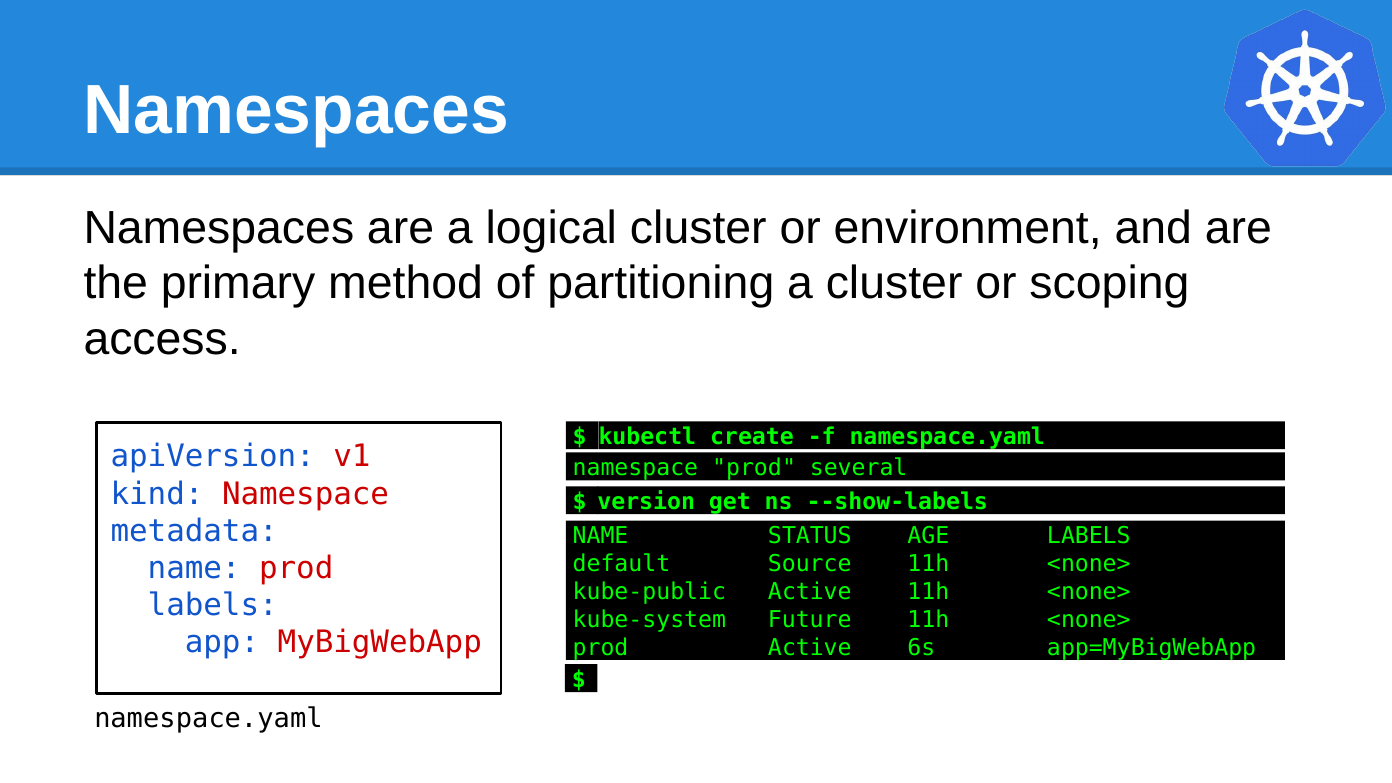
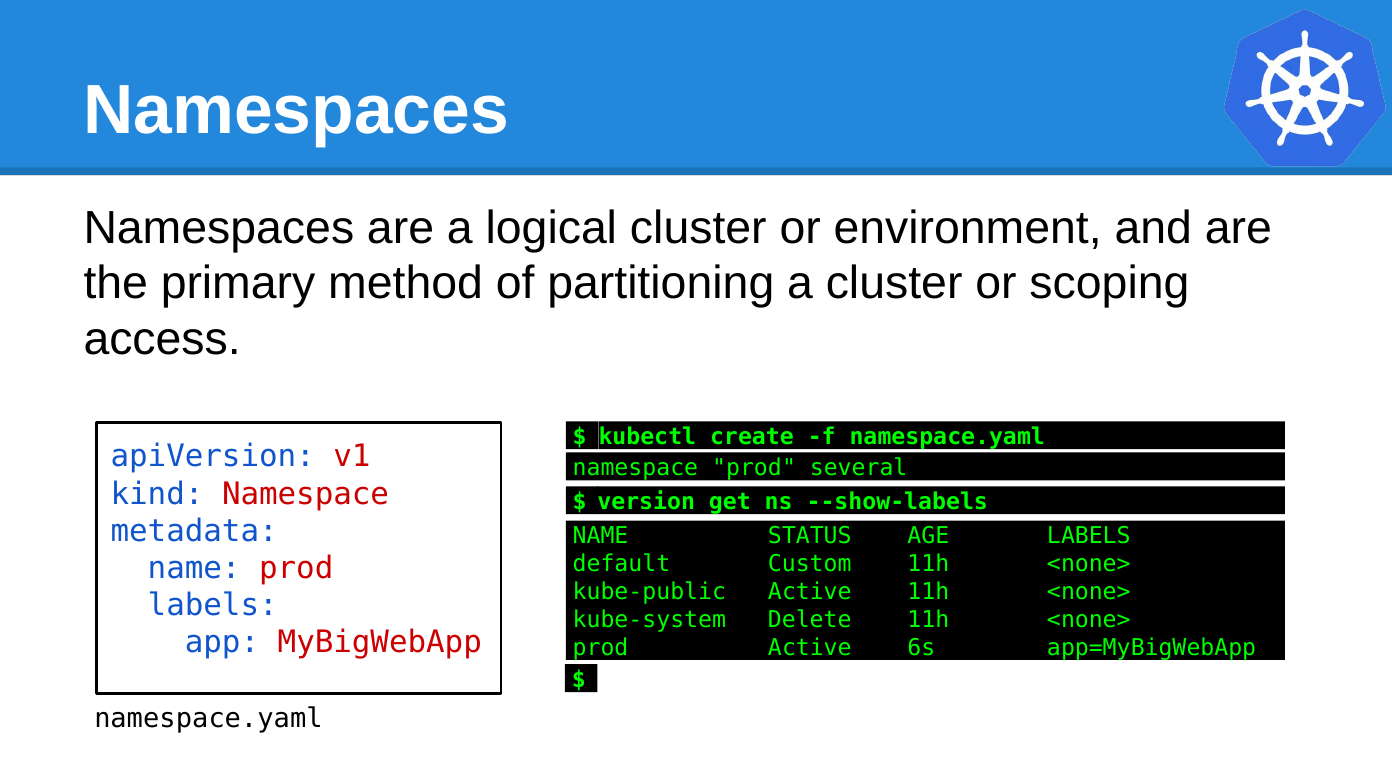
Source: Source -> Custom
Future: Future -> Delete
